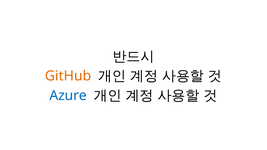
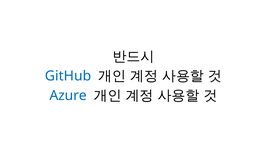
GitHub colour: orange -> blue
